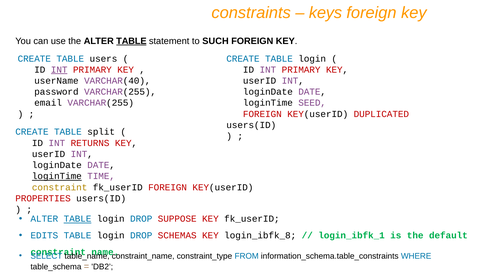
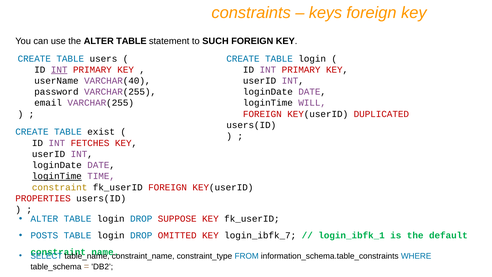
TABLE at (131, 41) underline: present -> none
SEED: SEED -> WILL
split: split -> exist
RETURNS: RETURNS -> FETCHES
TABLE at (78, 219) underline: present -> none
EDITS: EDITS -> POSTS
SCHEMAS: SCHEMAS -> OMITTED
login_ibfk_8: login_ibfk_8 -> login_ibfk_7
